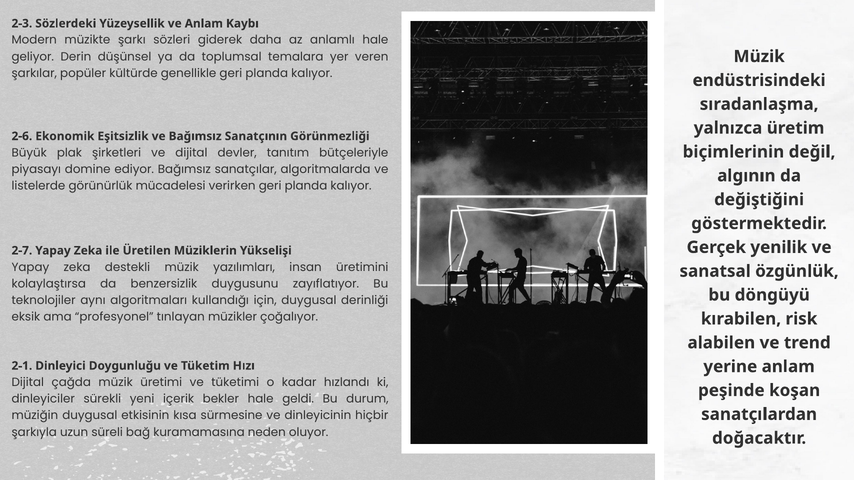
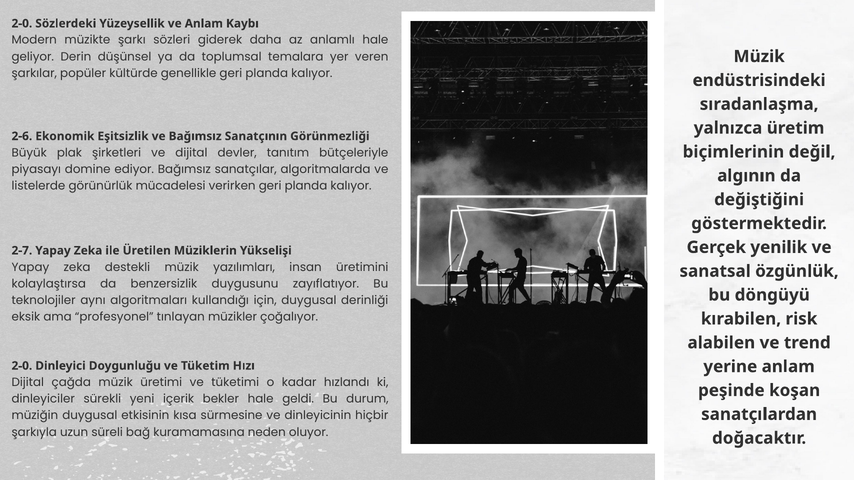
2-3 at (22, 24): 2-3 -> 2-0
2-1 at (22, 366): 2-1 -> 2-0
